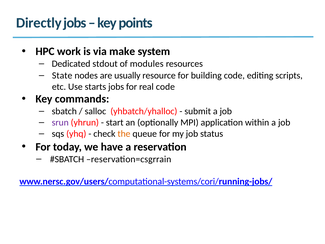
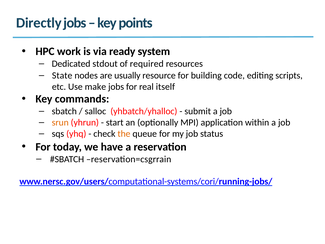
make: make -> ready
modules: modules -> required
starts: starts -> make
real code: code -> itself
srun colour: purple -> orange
